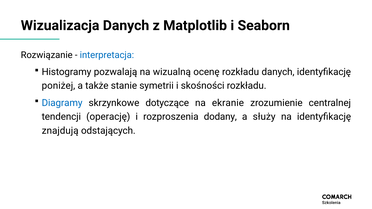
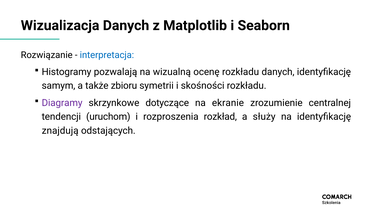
poniżej: poniżej -> samym
stanie: stanie -> zbioru
Diagramy colour: blue -> purple
operację: operację -> uruchom
dodany: dodany -> rozkład
